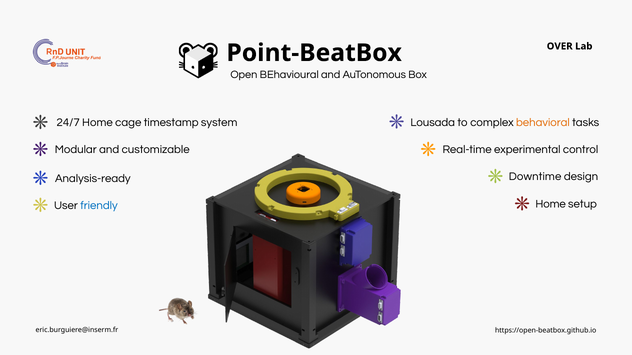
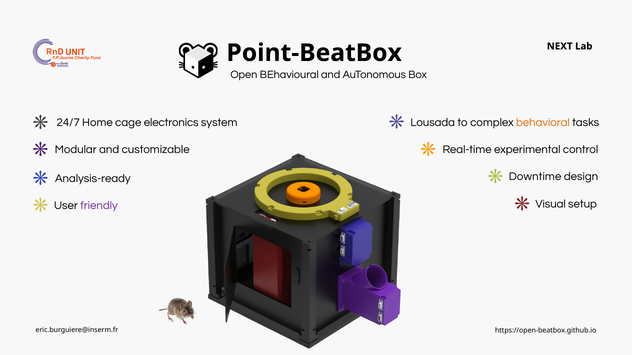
OVER: OVER -> NEXT
timestamp: timestamp -> electronics
Home at (551, 204): Home -> Visual
friendly colour: blue -> purple
